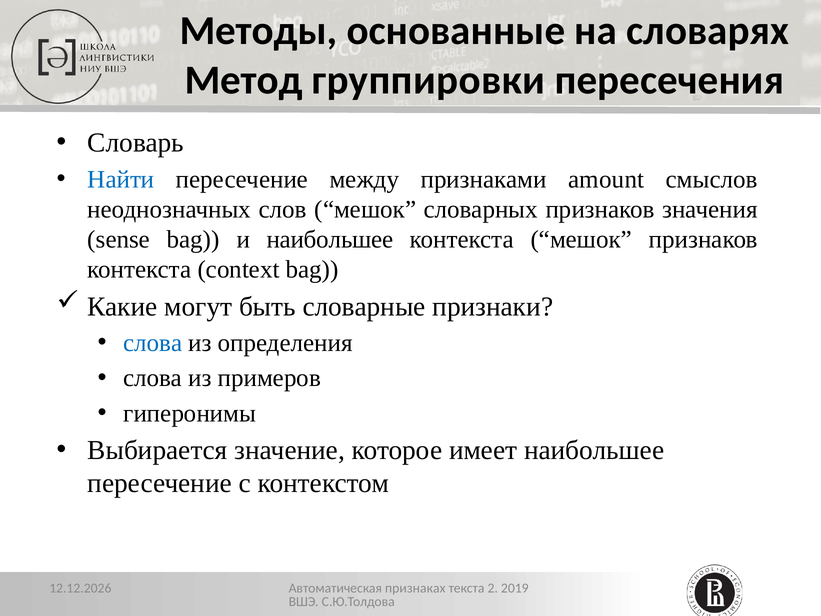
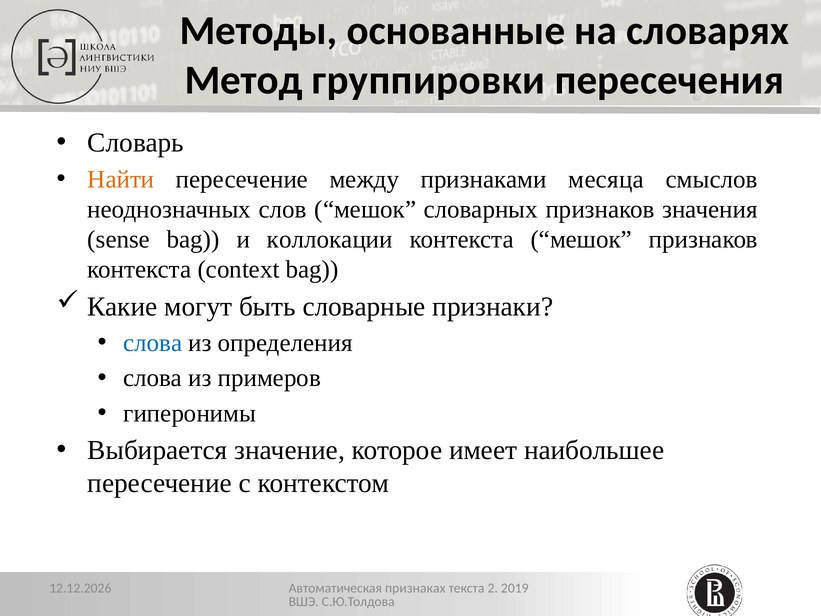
Найти colour: blue -> orange
amount: amount -> месяца
и наибольшее: наибольшее -> коллокации
